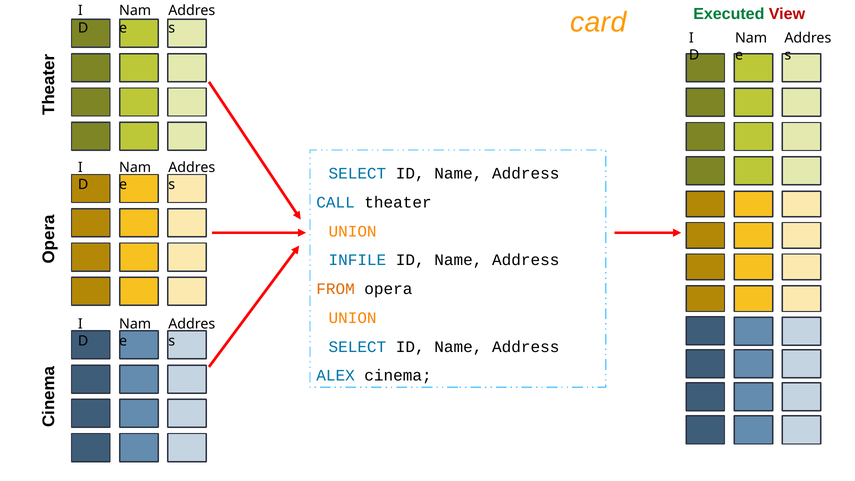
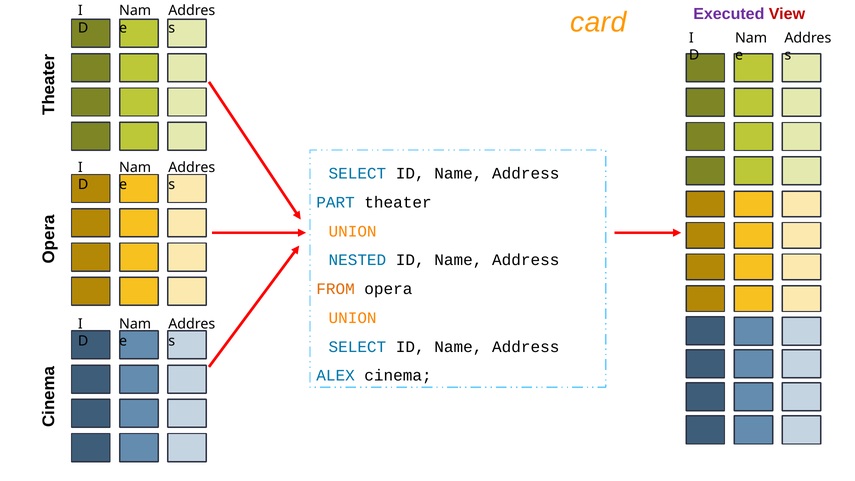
Executed colour: green -> purple
CALL: CALL -> PART
INFILE: INFILE -> NESTED
